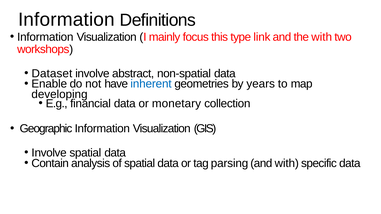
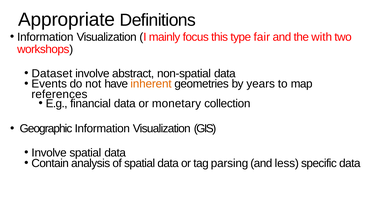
Information at (66, 20): Information -> Appropriate
link: link -> fair
Enable: Enable -> Events
inherent colour: blue -> orange
developing: developing -> references
and with: with -> less
